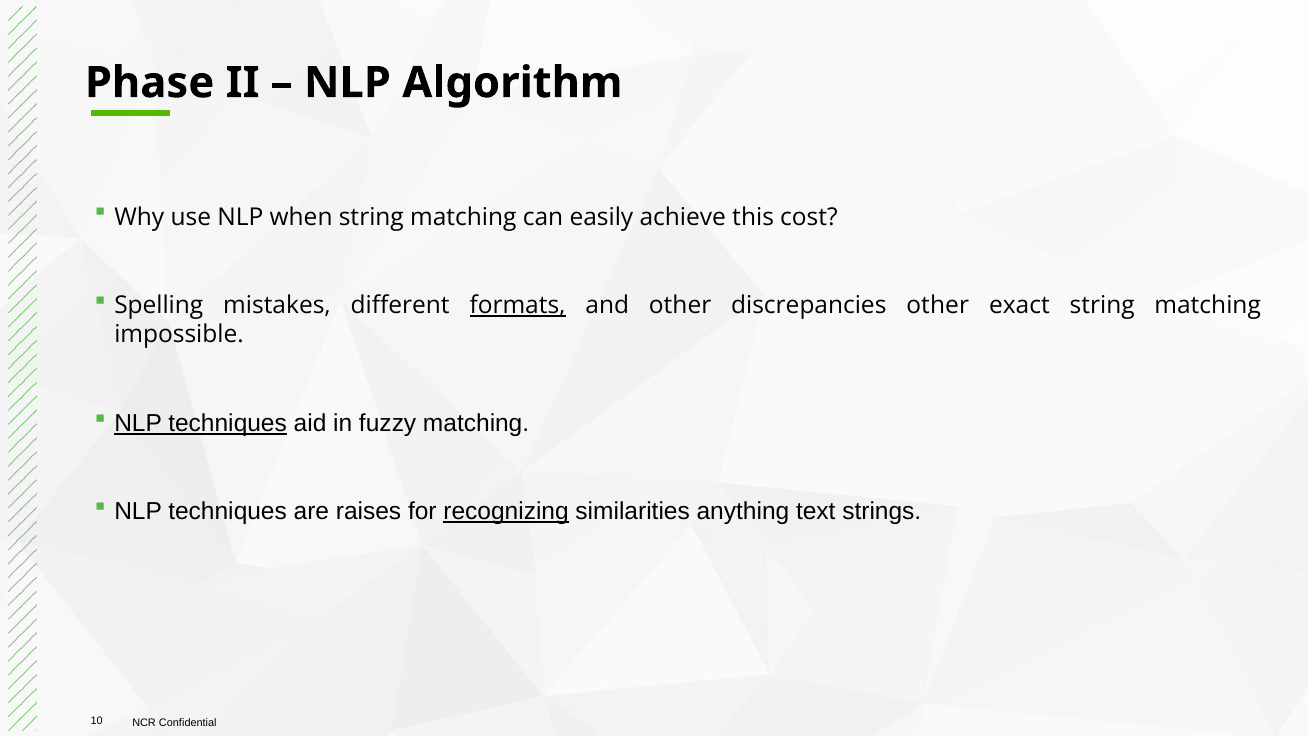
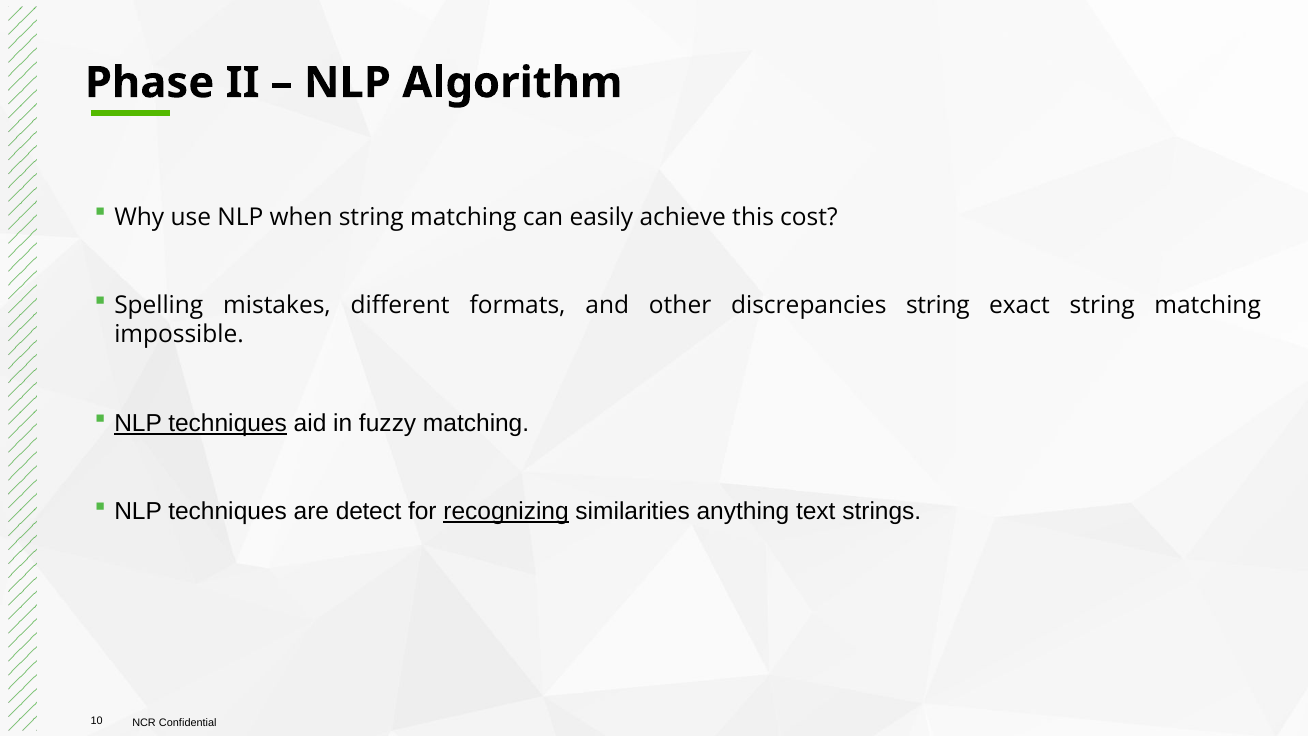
formats underline: present -> none
discrepancies other: other -> string
raises: raises -> detect
